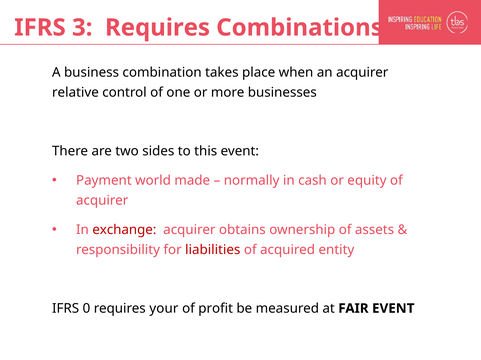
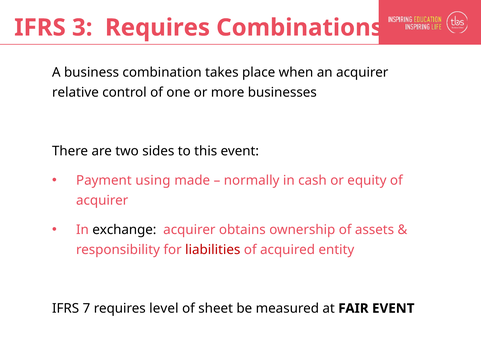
world: world -> using
exchange colour: red -> black
0: 0 -> 7
your: your -> level
profit: profit -> sheet
